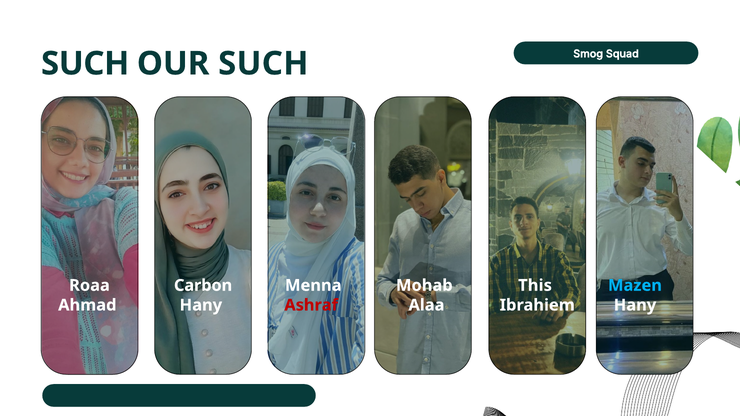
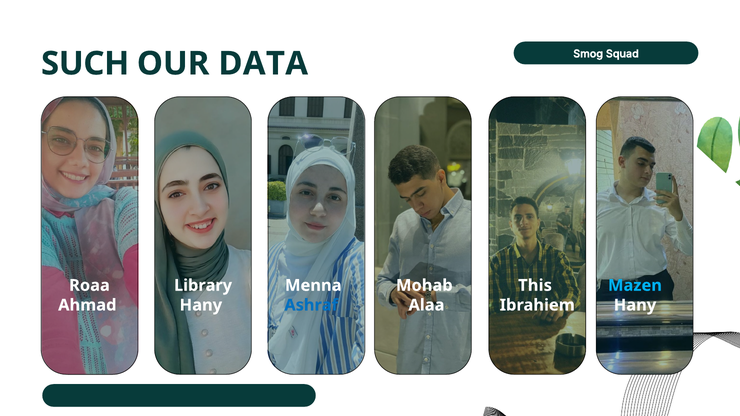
OUR SUCH: SUCH -> DATA
Carbon: Carbon -> Library
Ashraf colour: red -> blue
